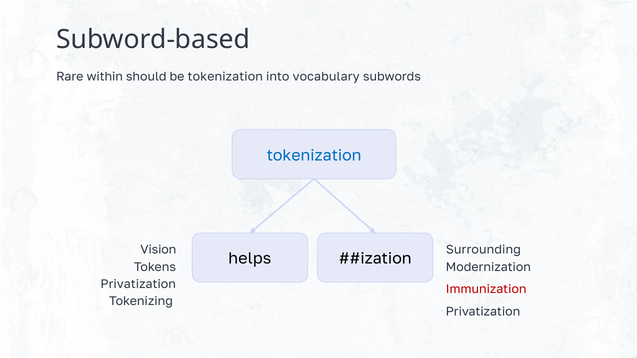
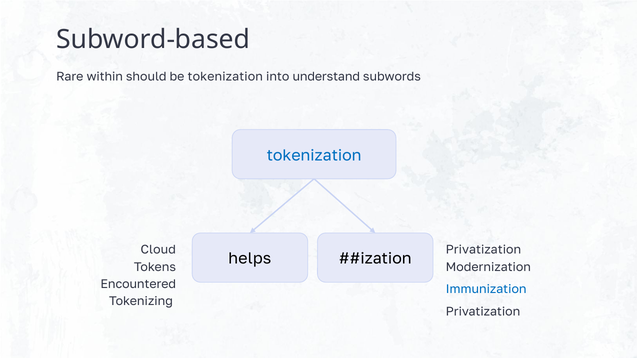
vocabulary: vocabulary -> understand
Vision: Vision -> Cloud
Surrounding at (483, 250): Surrounding -> Privatization
Privatization at (138, 284): Privatization -> Encountered
Immunization colour: red -> blue
